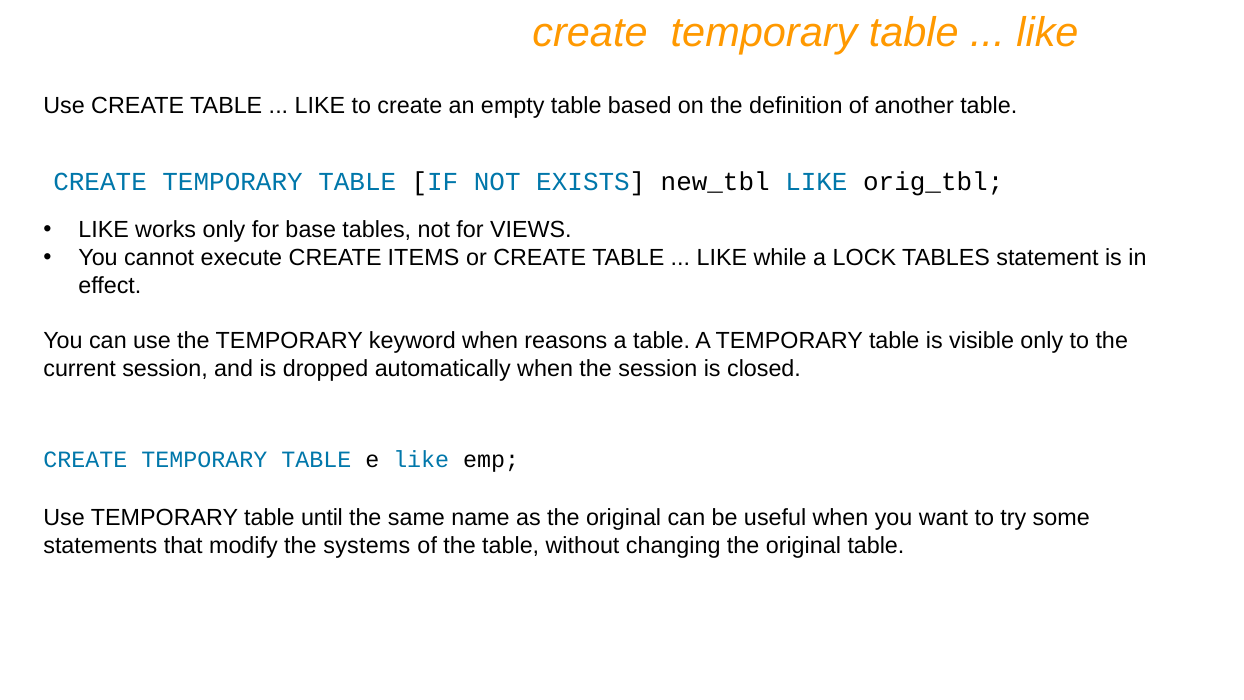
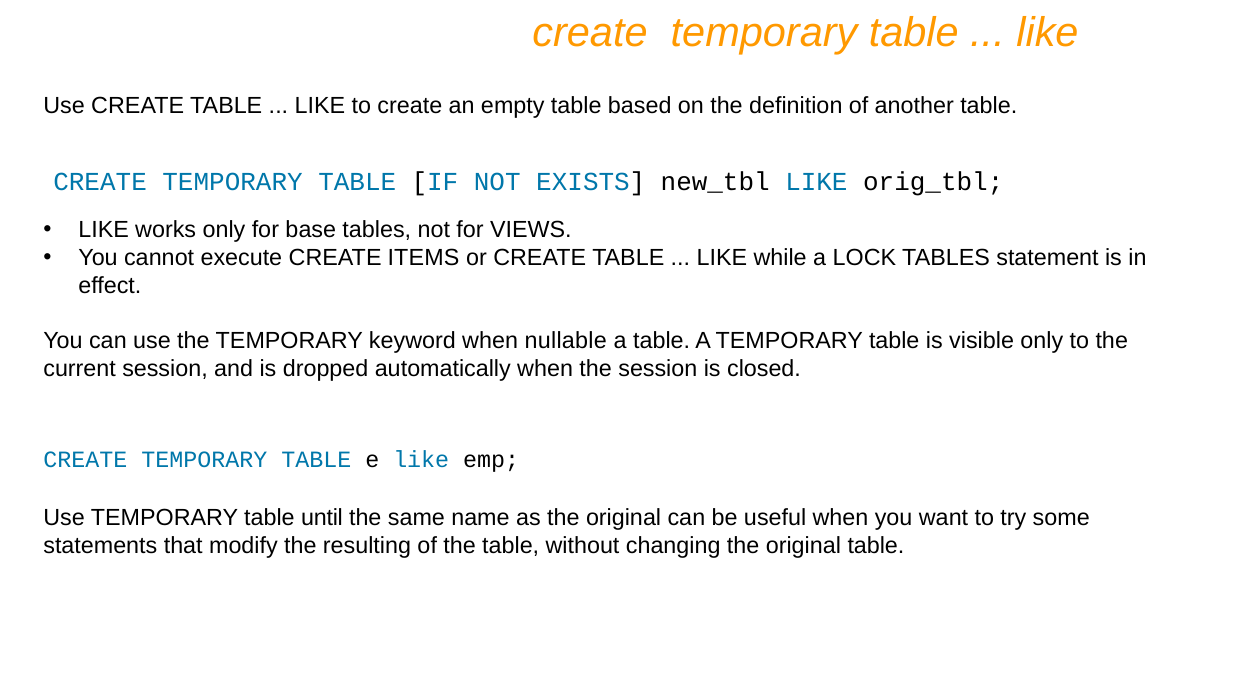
reasons: reasons -> nullable
systems: systems -> resulting
